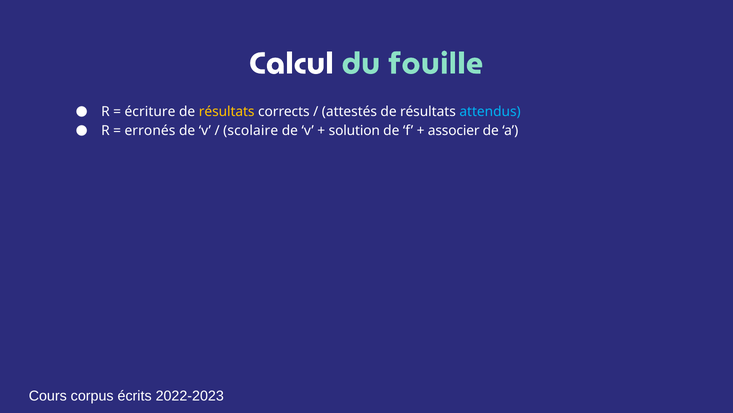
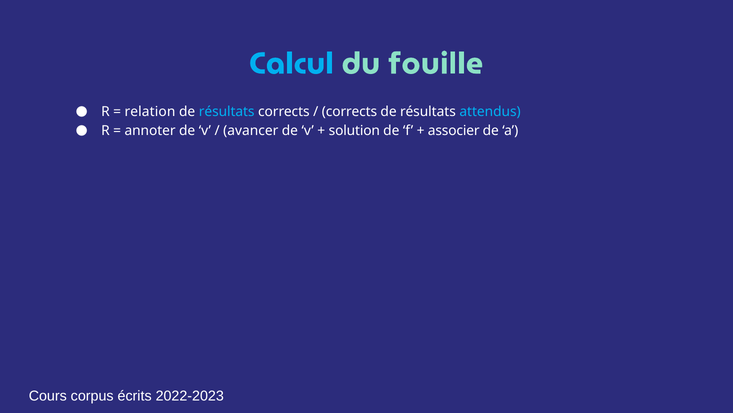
Calcul colour: white -> light blue
écriture: écriture -> relation
résultats at (227, 111) colour: yellow -> light blue
attestés at (349, 111): attestés -> corrects
erronés: erronés -> annoter
scolaire: scolaire -> avancer
